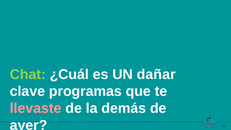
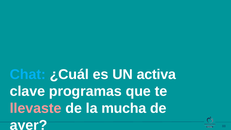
Chat colour: light green -> light blue
dañar: dañar -> activa
demás: demás -> mucha
